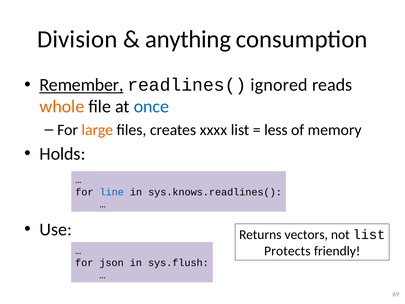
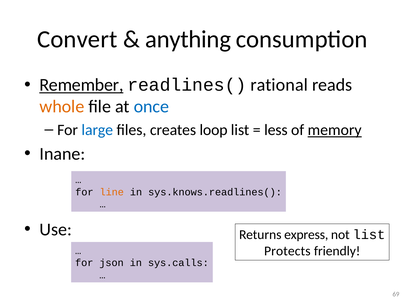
Division: Division -> Convert
ignored: ignored -> rational
large colour: orange -> blue
xxxx: xxxx -> loop
memory underline: none -> present
Holds: Holds -> Inane
line colour: blue -> orange
vectors: vectors -> express
sys.flush: sys.flush -> sys.calls
